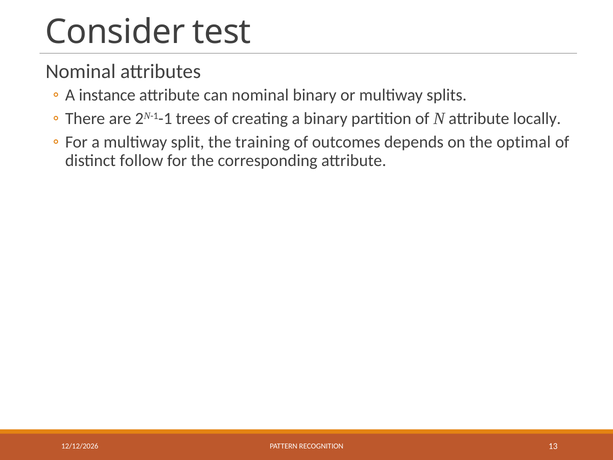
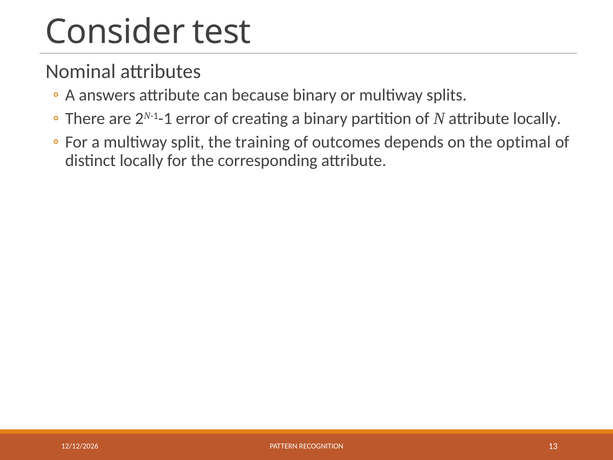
instance: instance -> answers
can nominal: nominal -> because
trees: trees -> error
distinct follow: follow -> locally
